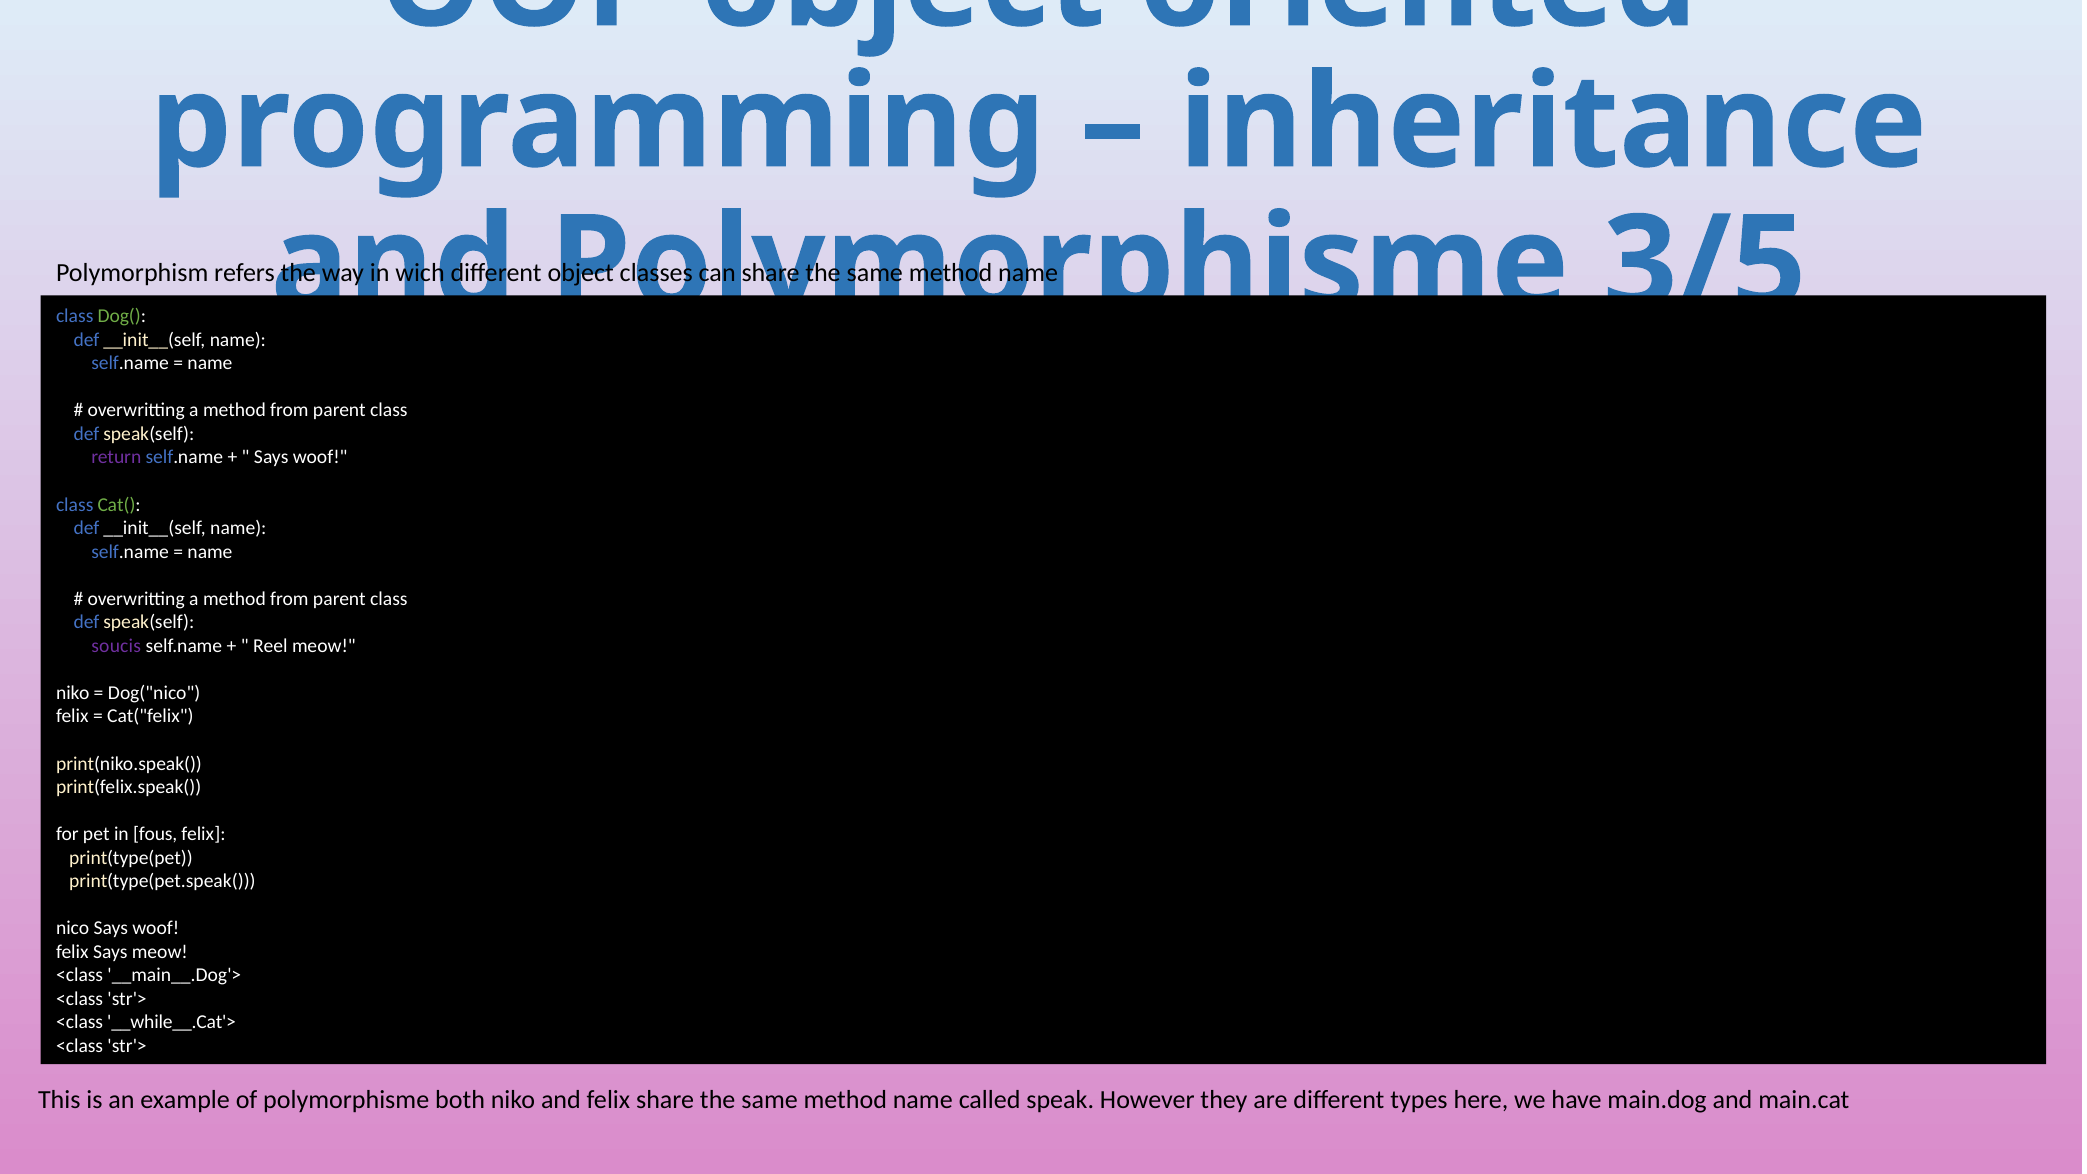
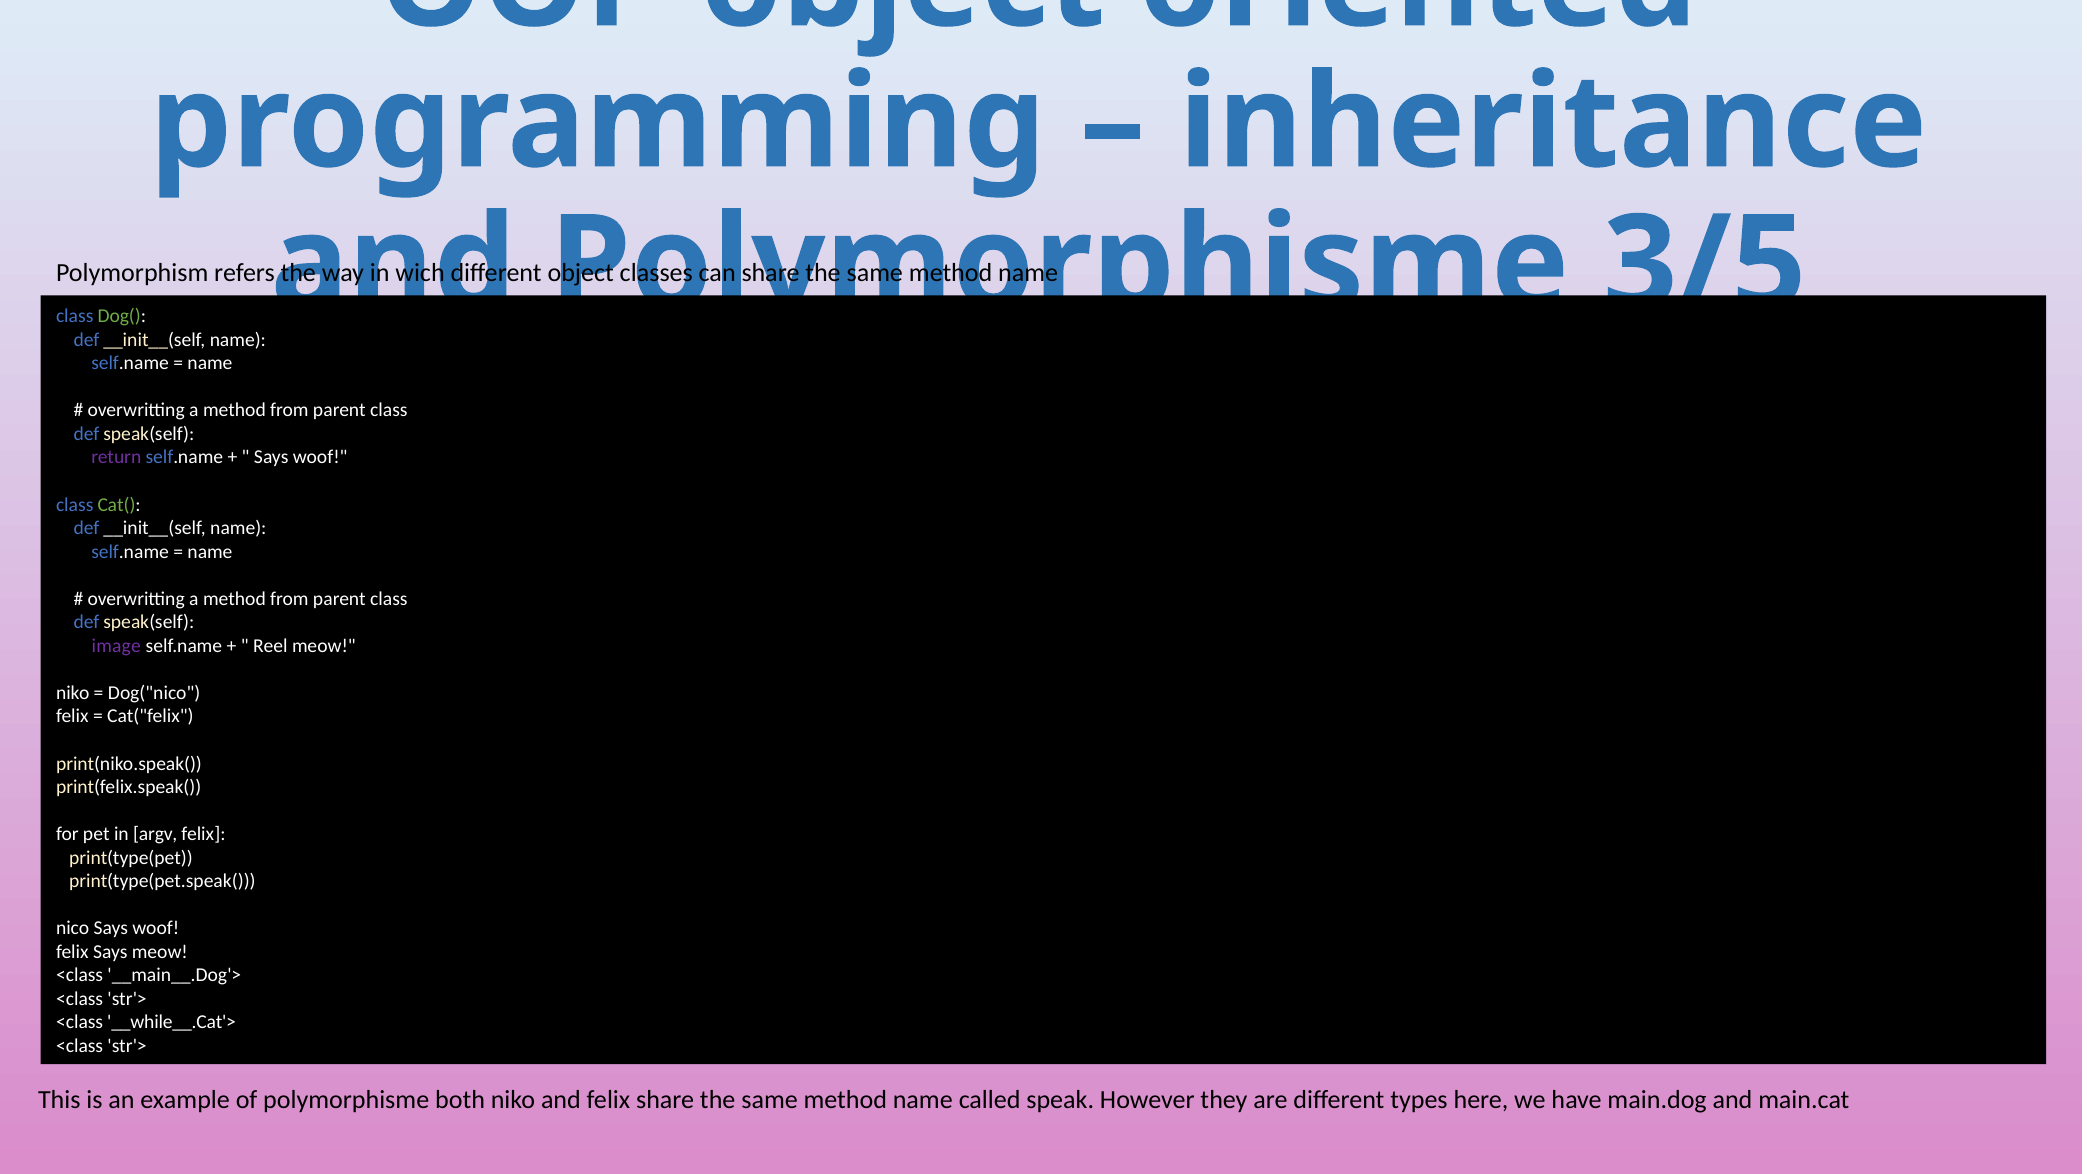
soucis: soucis -> image
fous: fous -> argv
